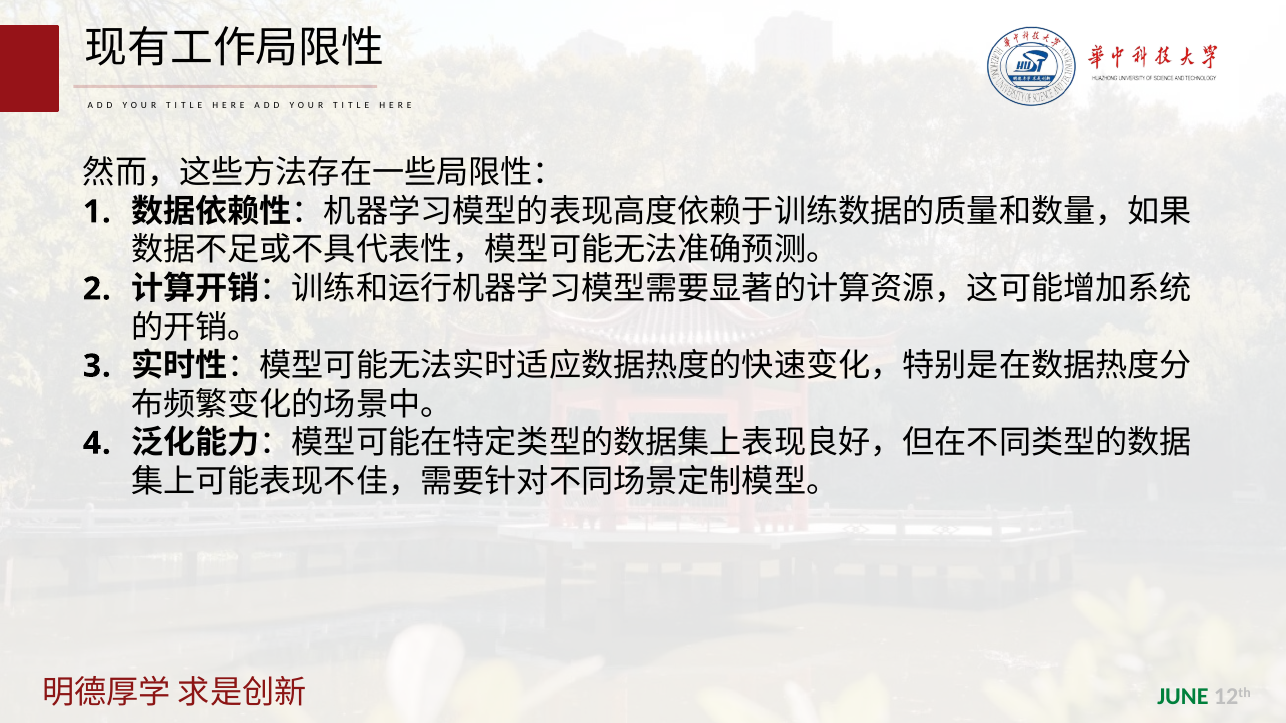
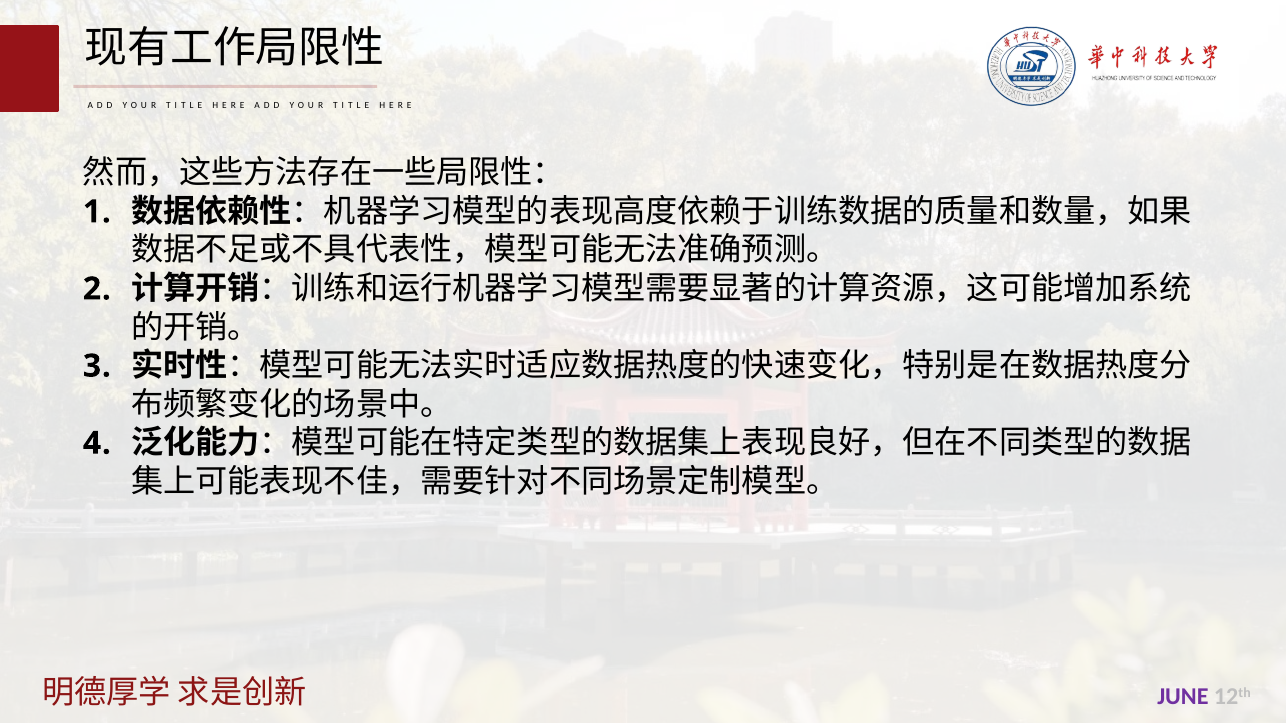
JUNE colour: green -> purple
